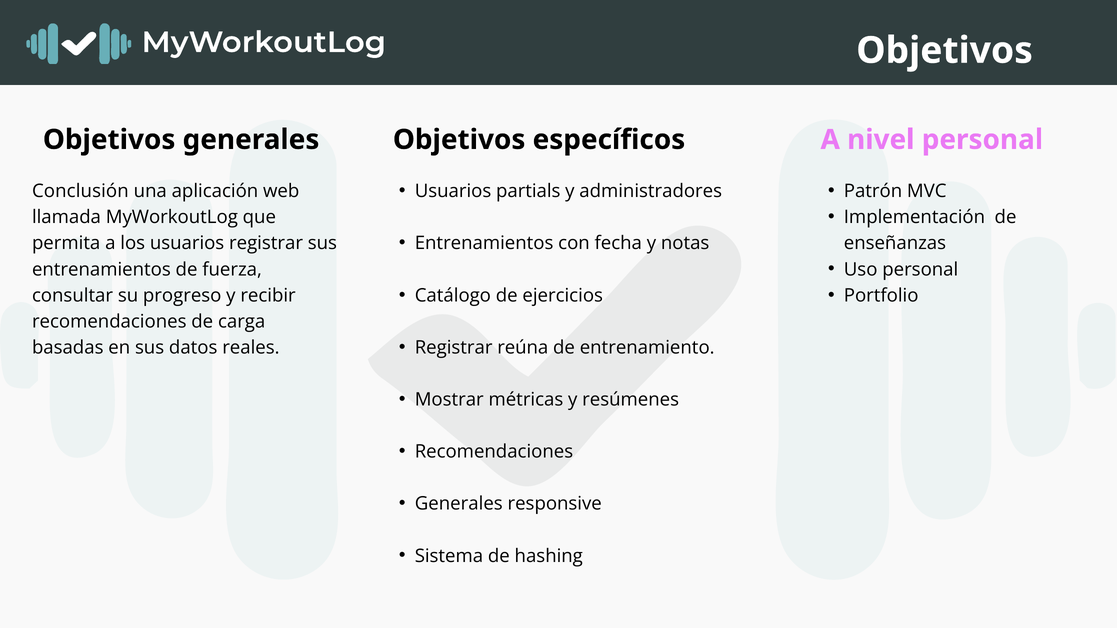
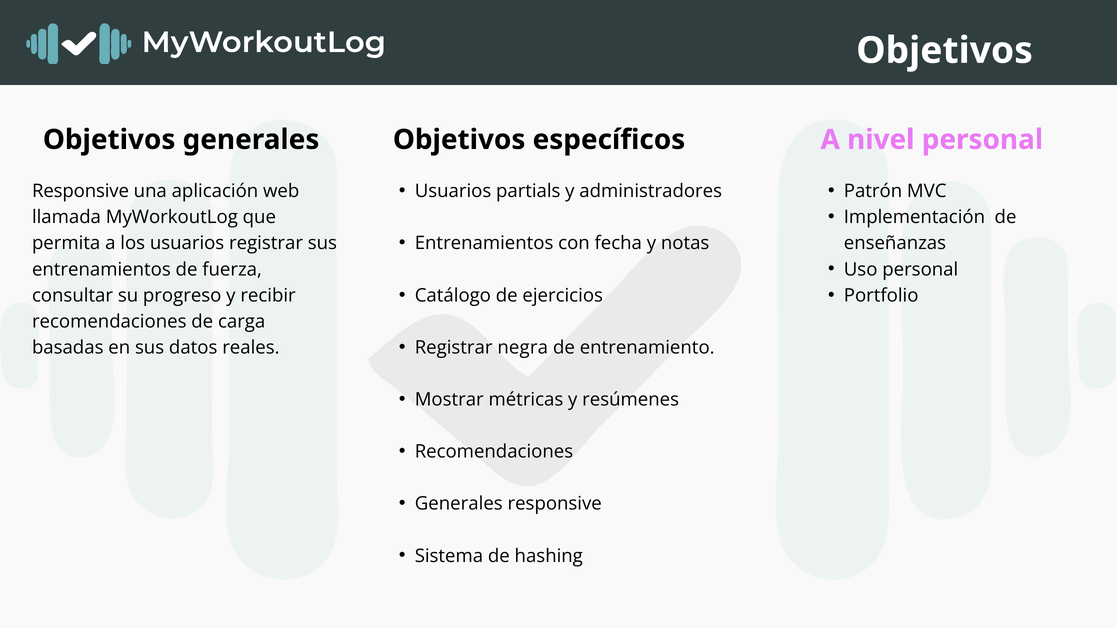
Conclusión at (80, 191): Conclusión -> Responsive
reúna: reúna -> negra
